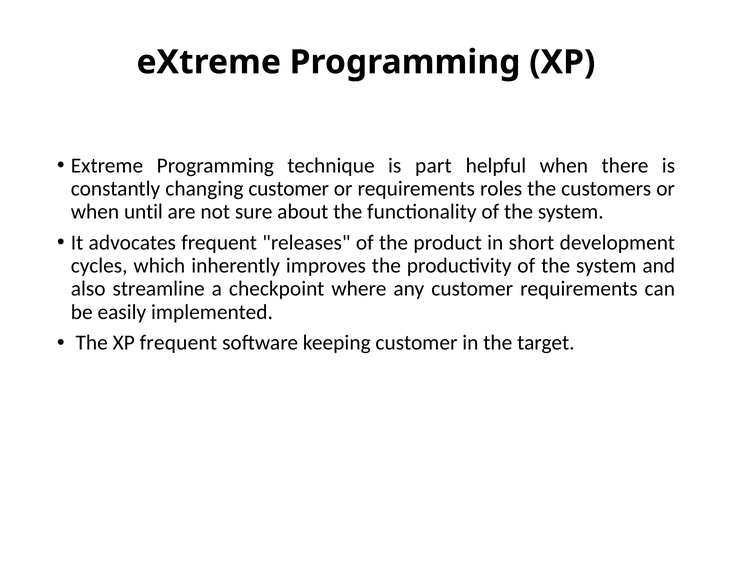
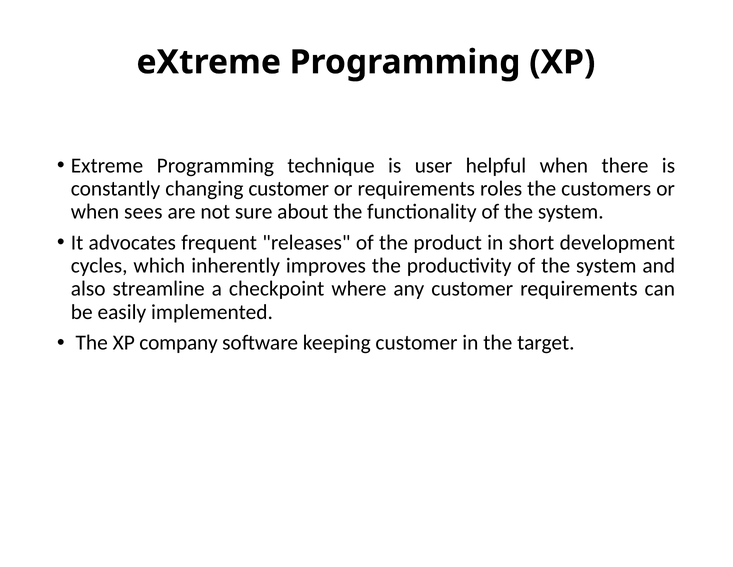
part: part -> user
until: until -> sees
XP frequent: frequent -> company
